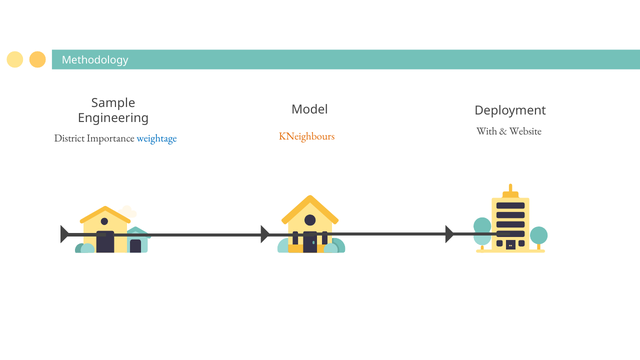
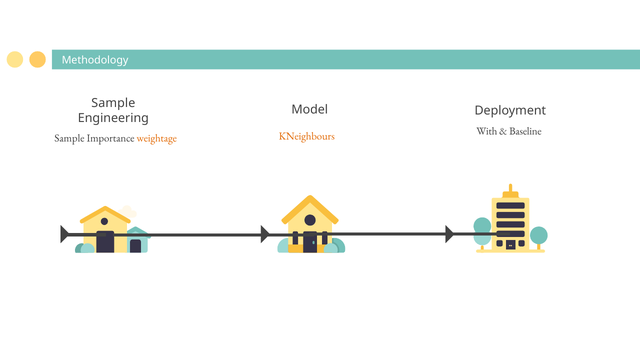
Website: Website -> Baseline
District at (70, 138): District -> Sample
weightage colour: blue -> orange
